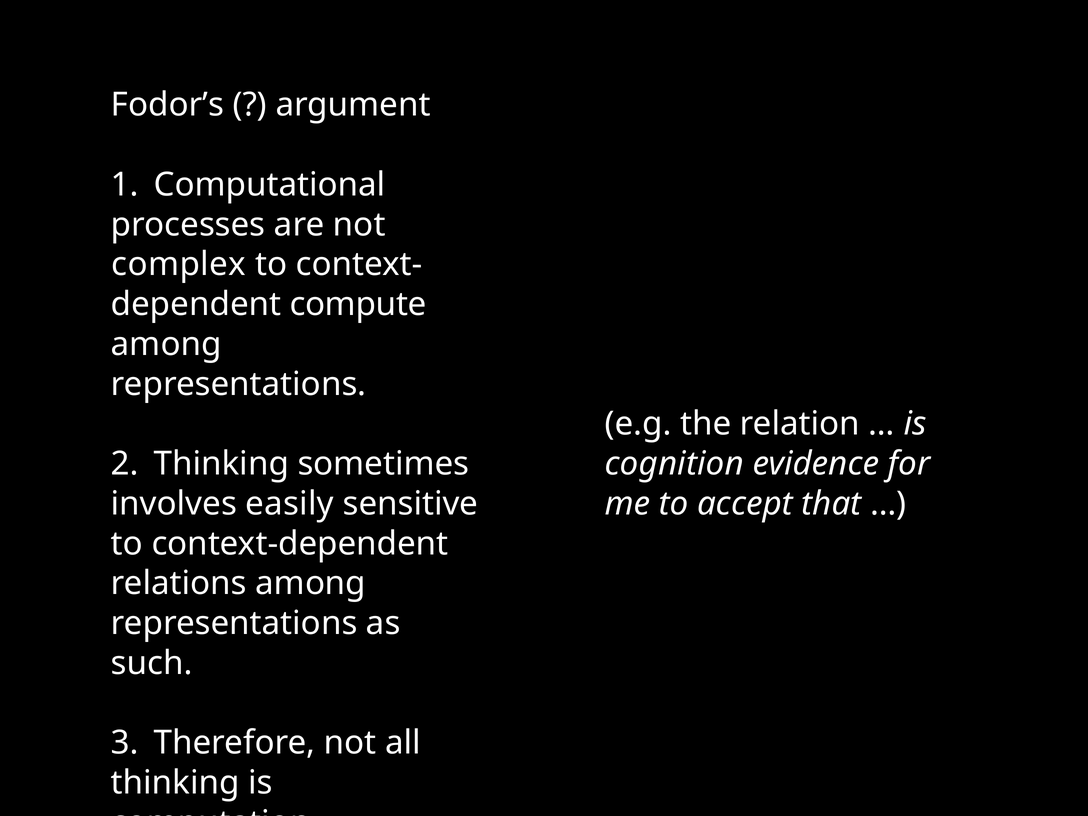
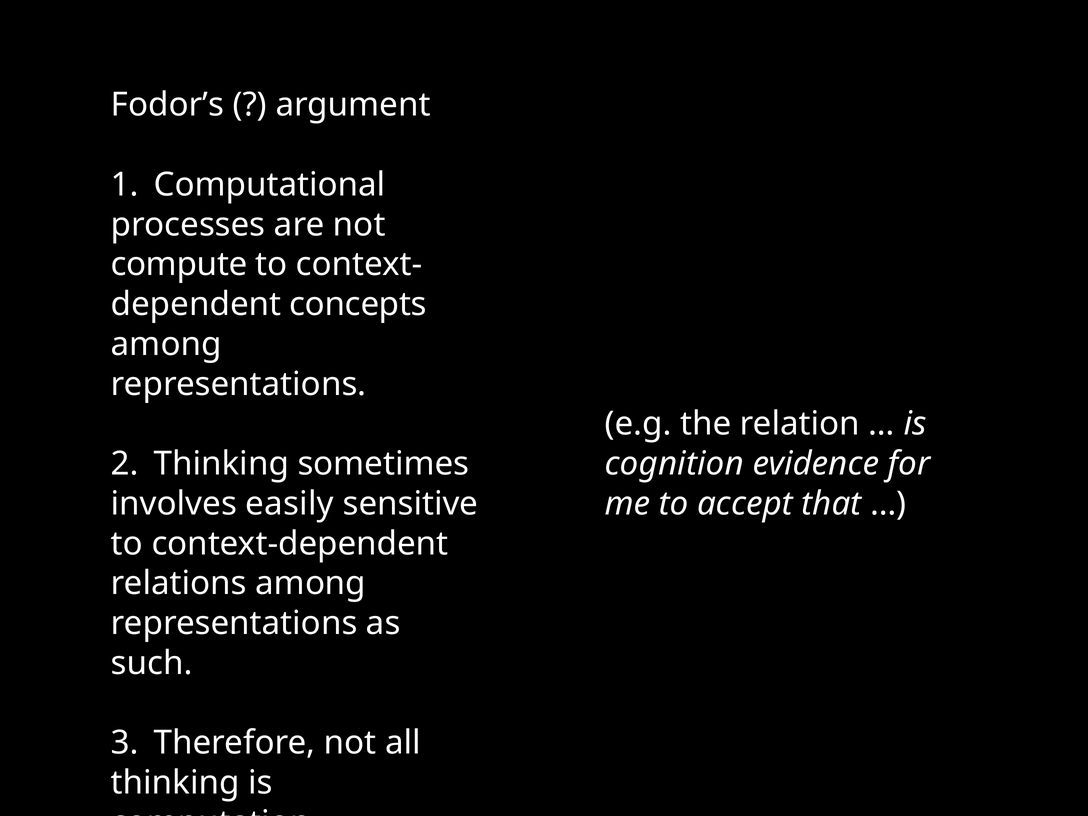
complex: complex -> compute
compute: compute -> concepts
